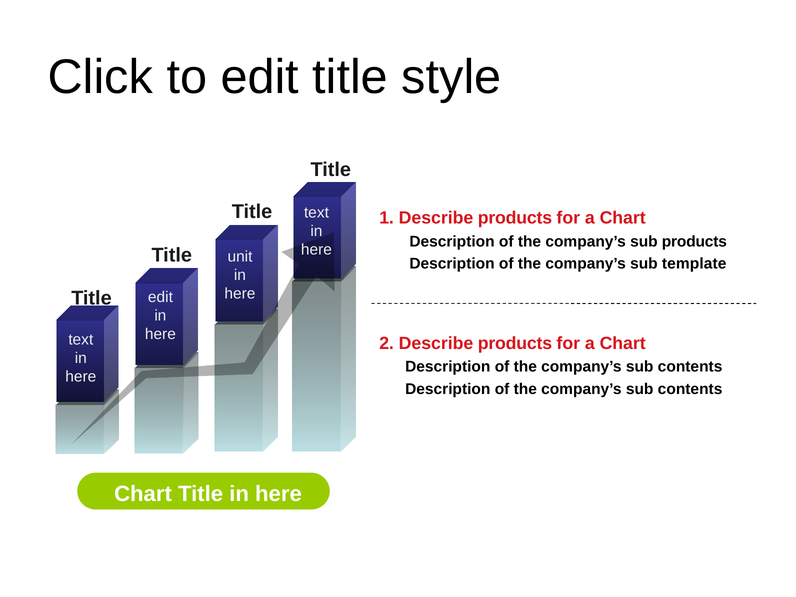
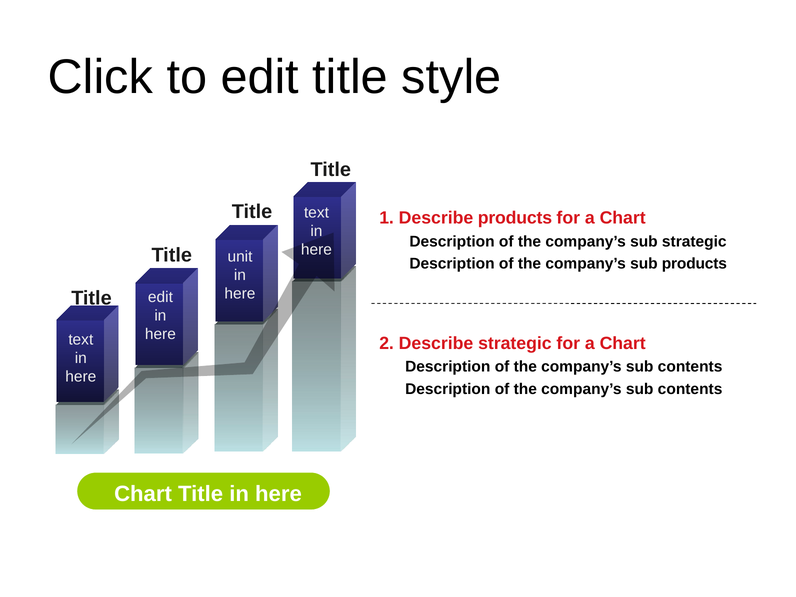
sub products: products -> strategic
sub template: template -> products
2 Describe products: products -> strategic
